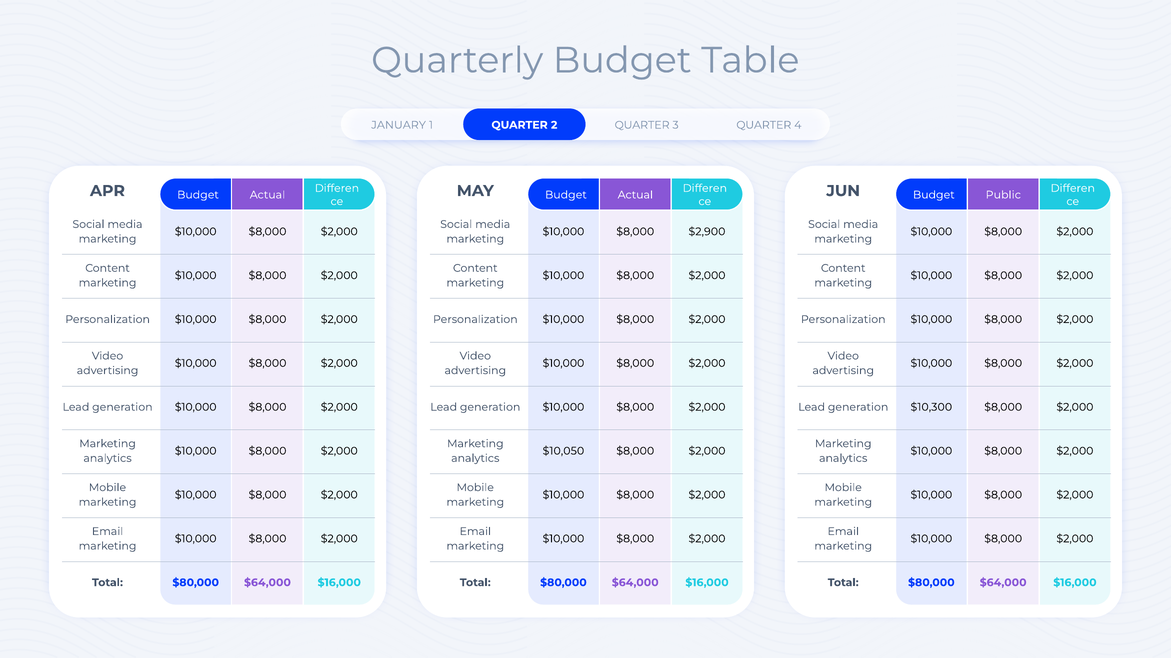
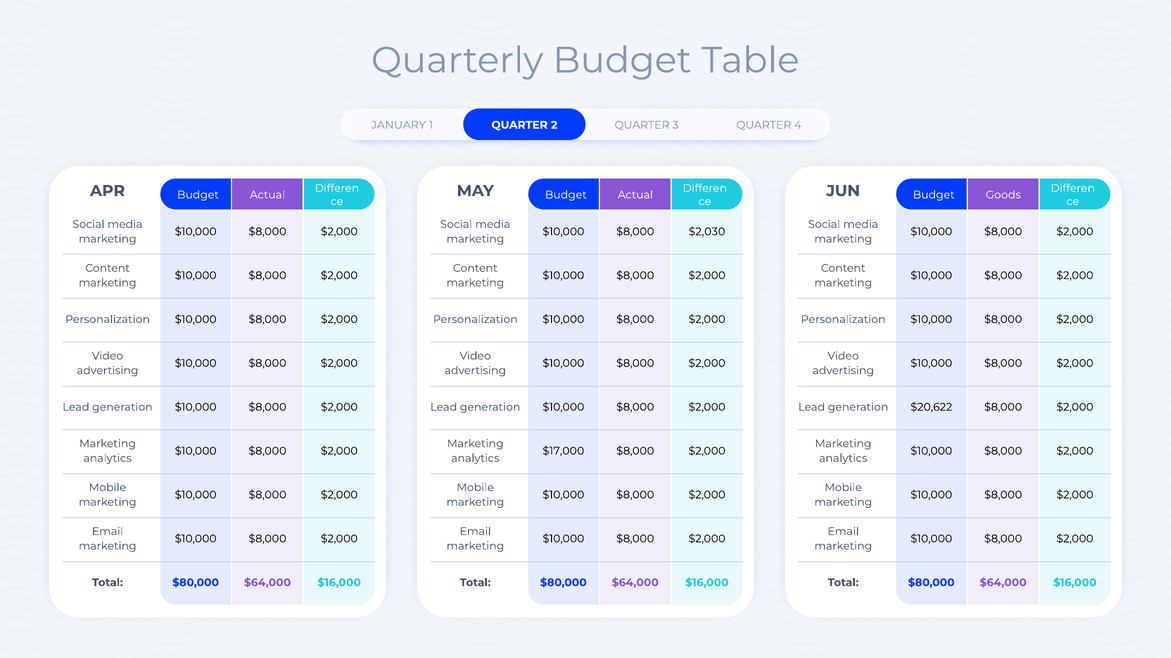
Public: Public -> Goods
$2,900: $2,900 -> $2,030
$10,300: $10,300 -> $20,622
$10,050: $10,050 -> $17,000
